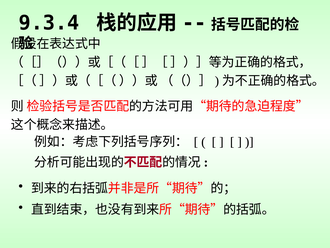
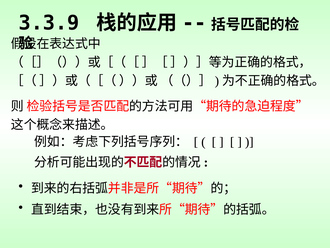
9.3.4: 9.3.4 -> 3.3.9
